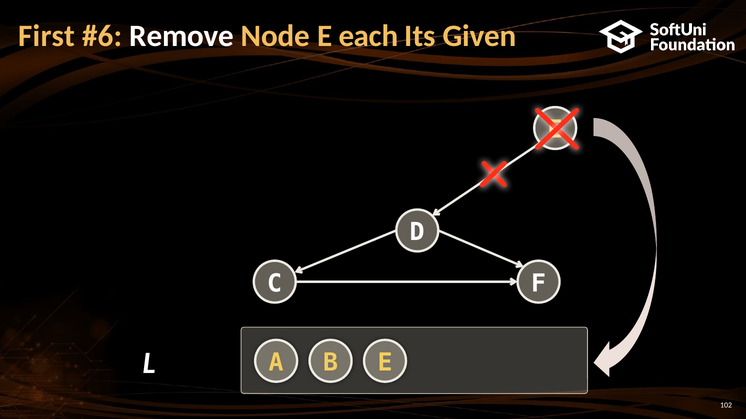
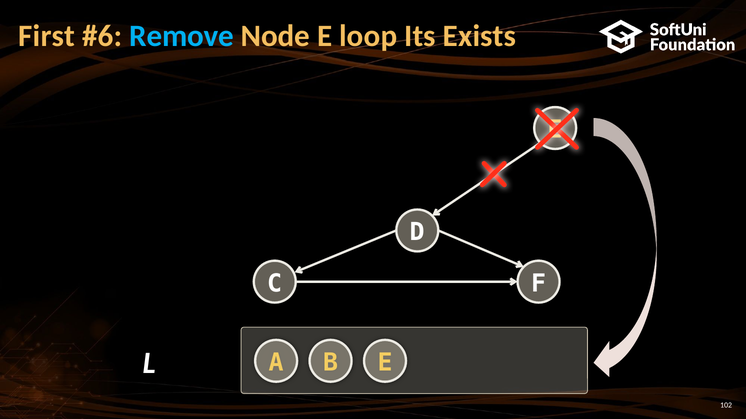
Remove colour: white -> light blue
each: each -> loop
Given: Given -> Exists
